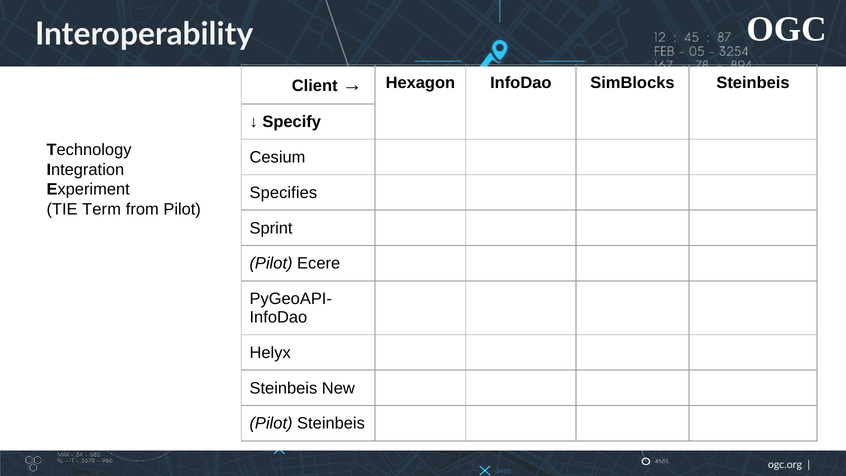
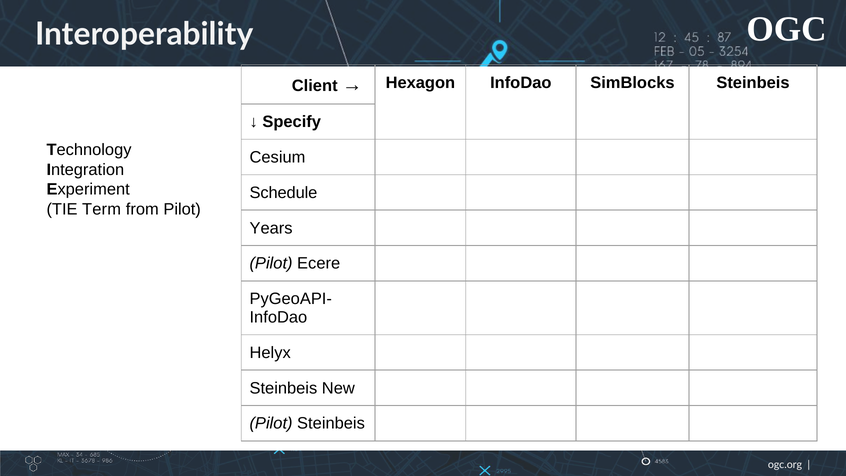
Specifies: Specifies -> Schedule
Sprint: Sprint -> Years
